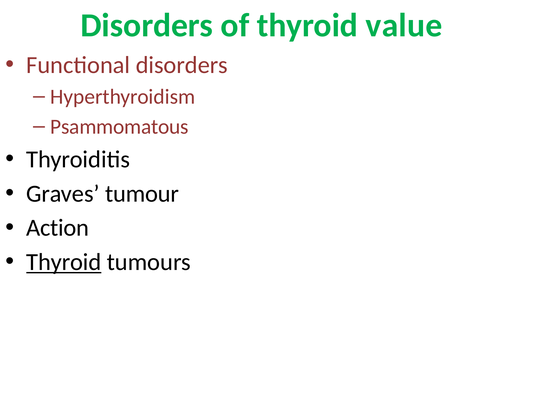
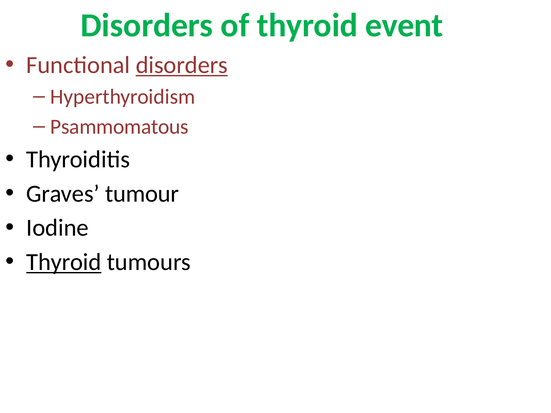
value: value -> event
disorders at (182, 65) underline: none -> present
Action: Action -> Iodine
